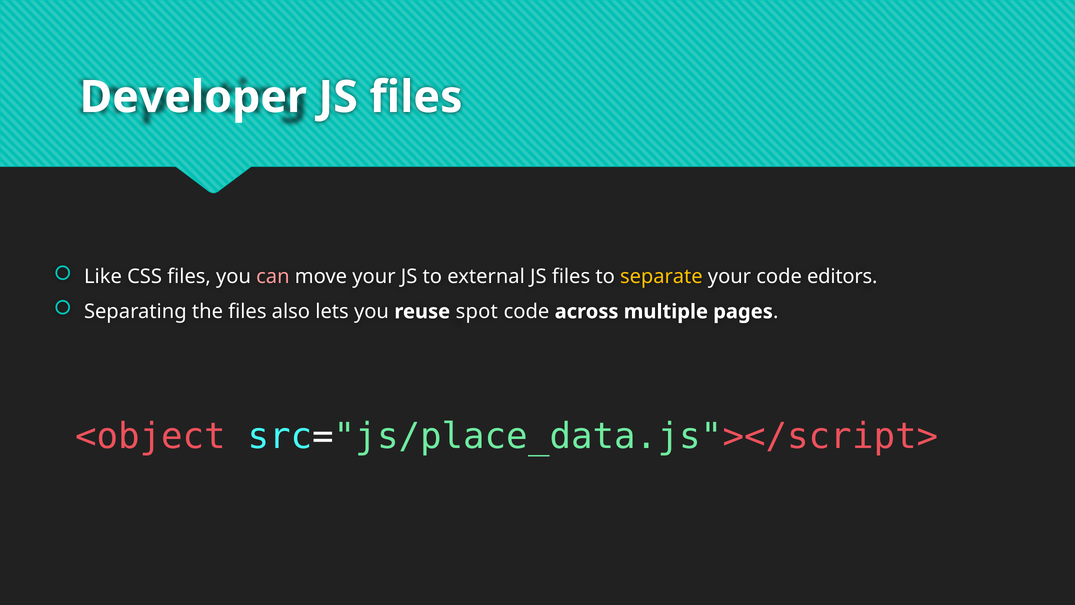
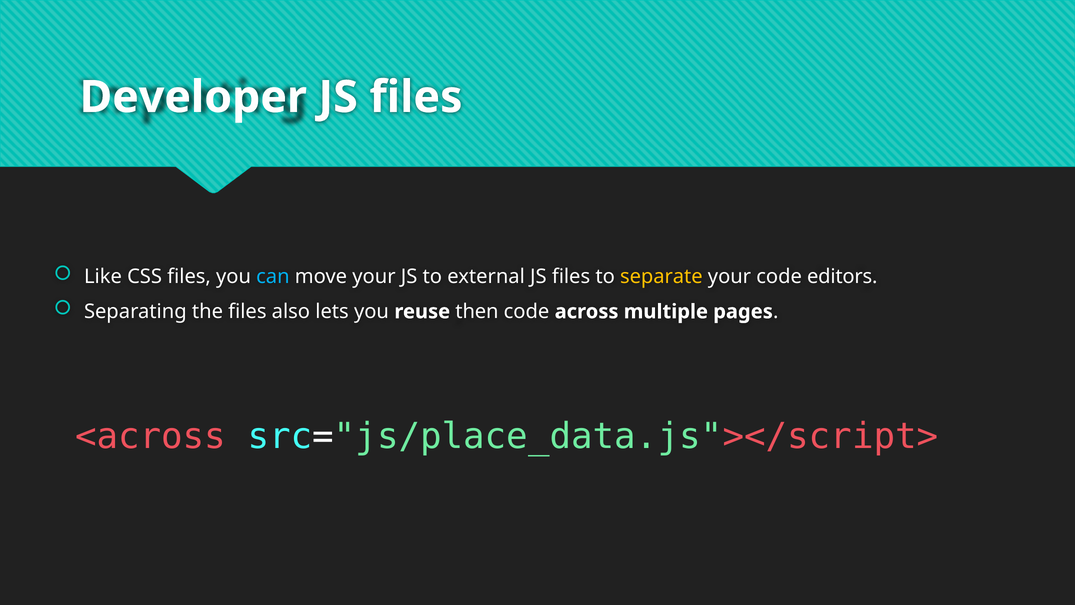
can colour: pink -> light blue
spot: spot -> then
<object: <object -> <across
